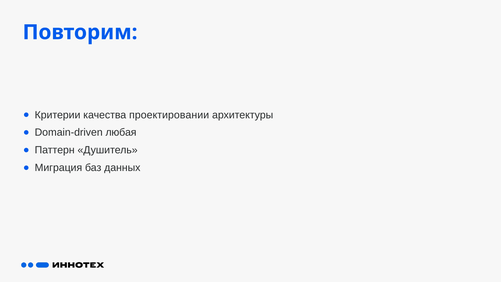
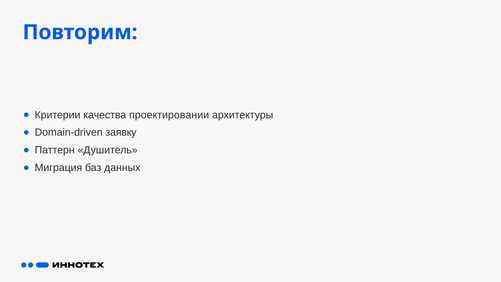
любая: любая -> заявку
